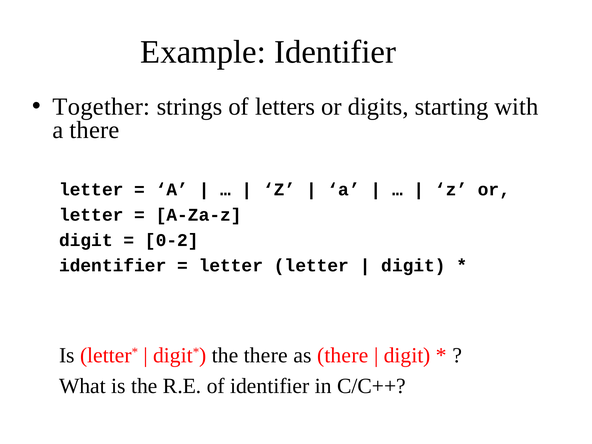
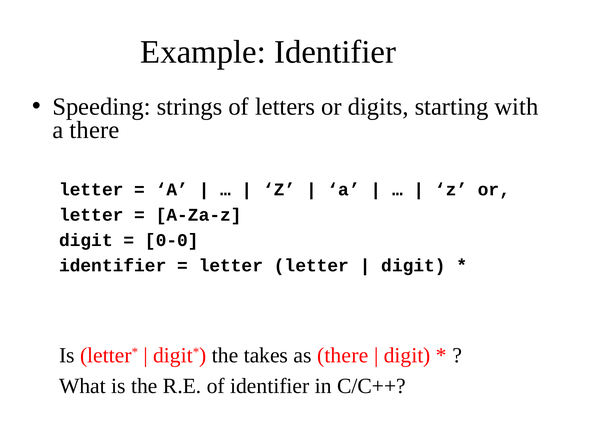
Together: Together -> Speeding
0-2: 0-2 -> 0-0
the there: there -> takes
